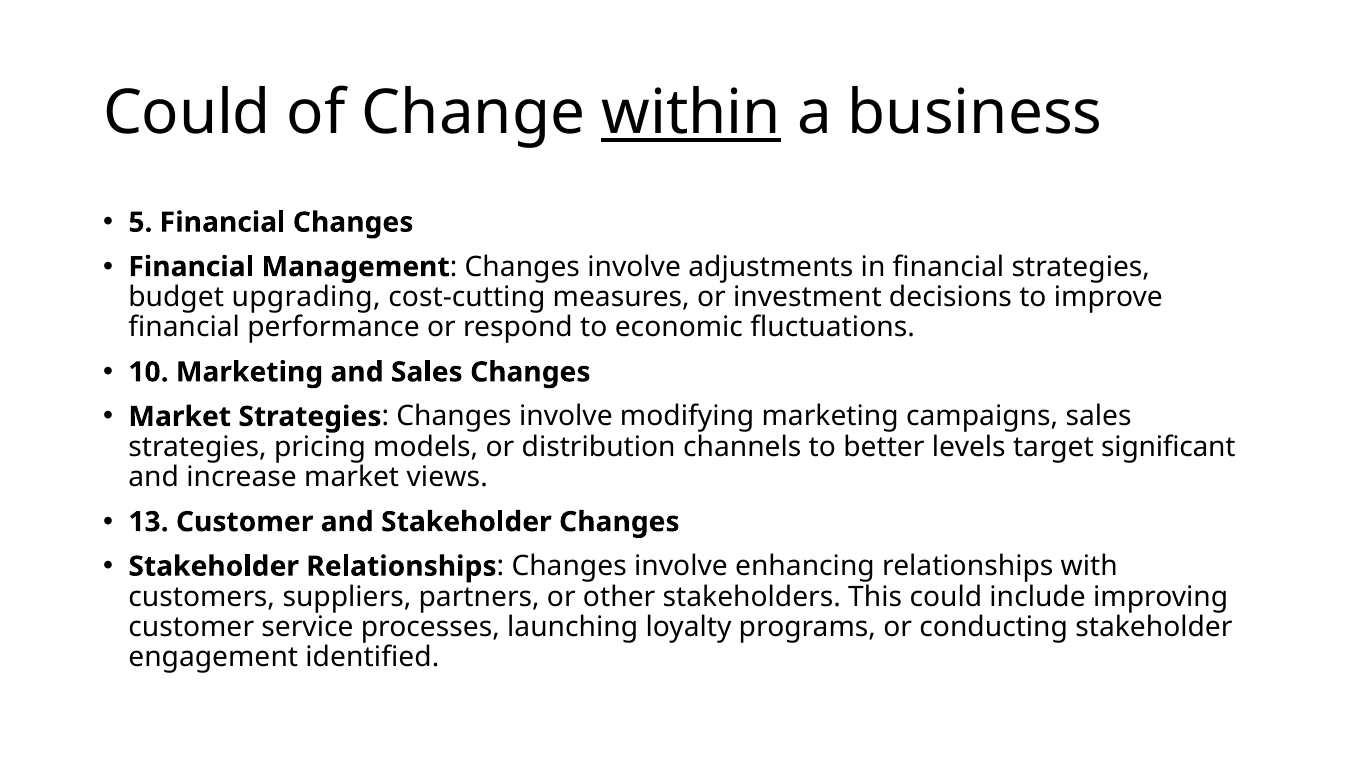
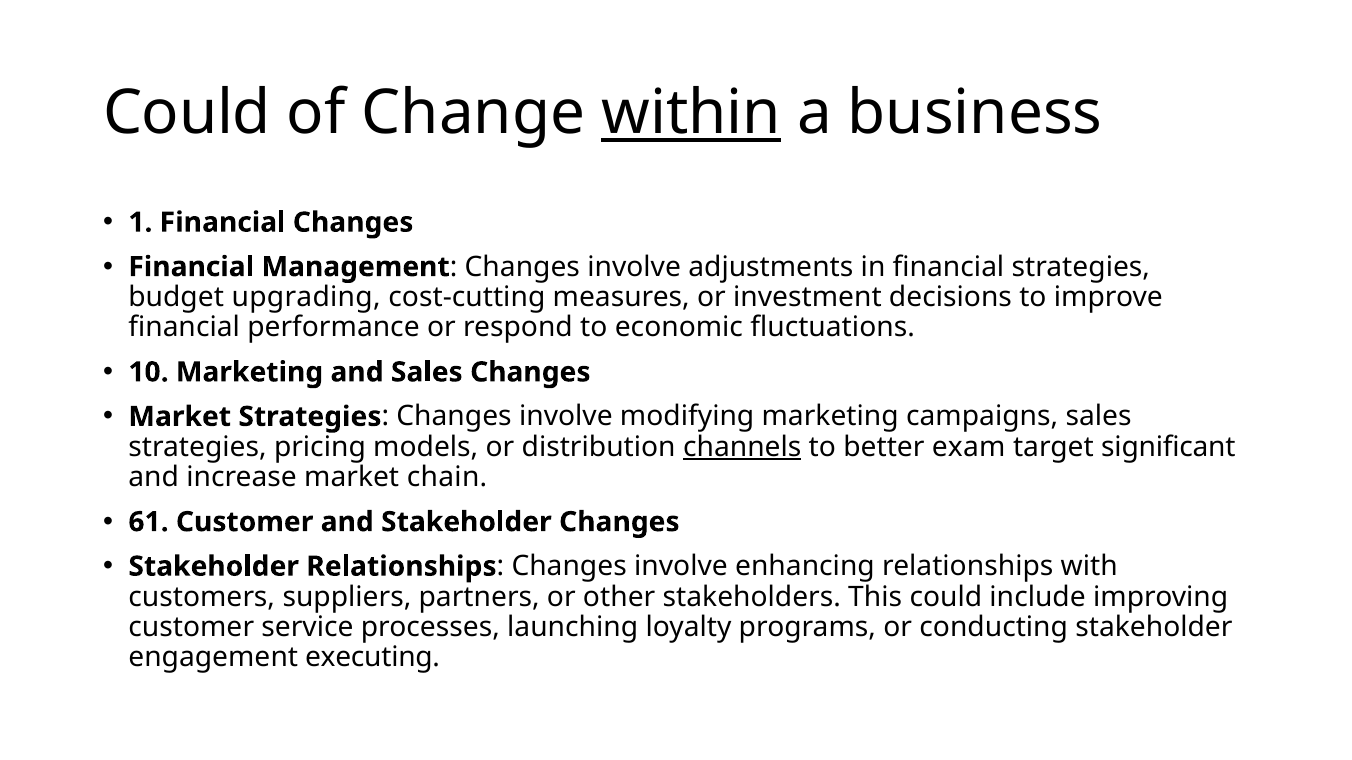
5: 5 -> 1
channels underline: none -> present
levels: levels -> exam
views: views -> chain
13: 13 -> 61
identified: identified -> executing
